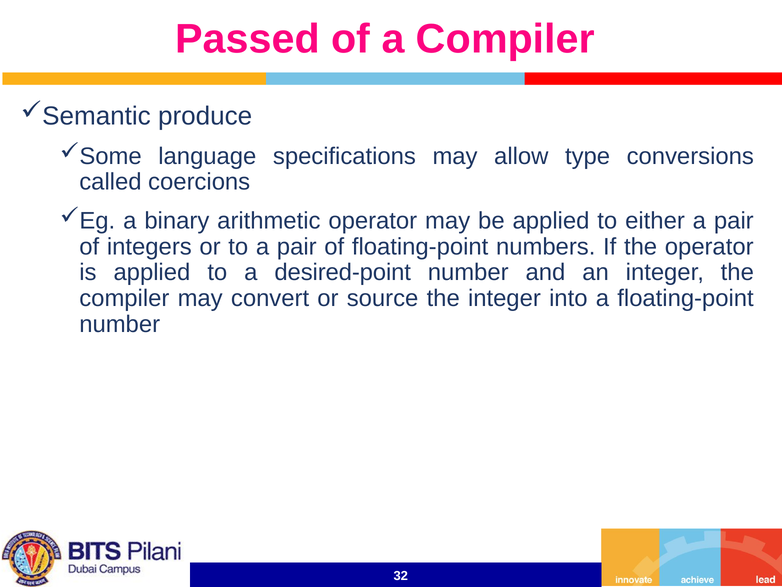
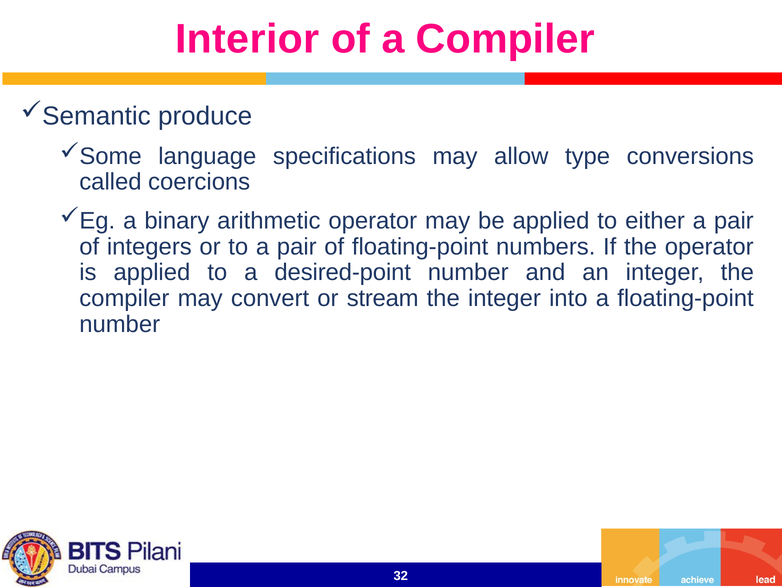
Passed: Passed -> Interior
source: source -> stream
